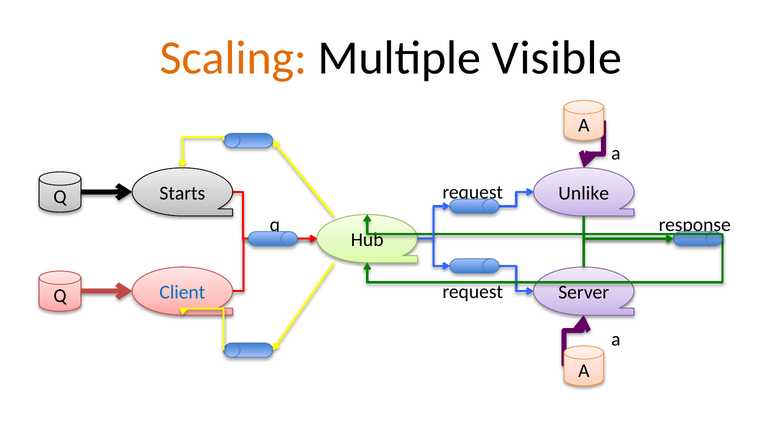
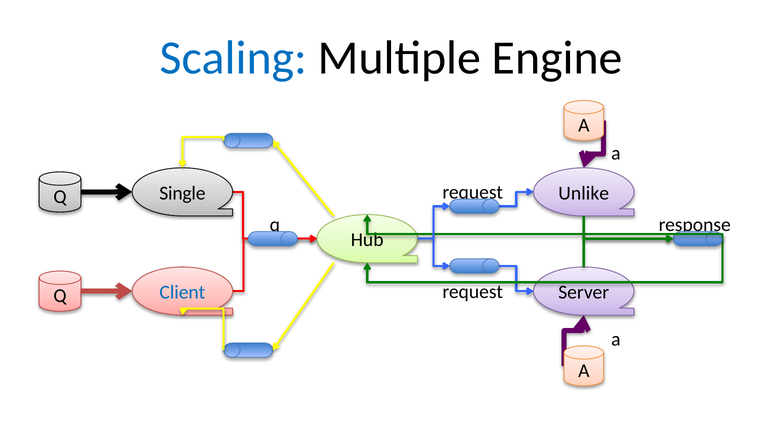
Scaling colour: orange -> blue
Visible: Visible -> Engine
Starts: Starts -> Single
